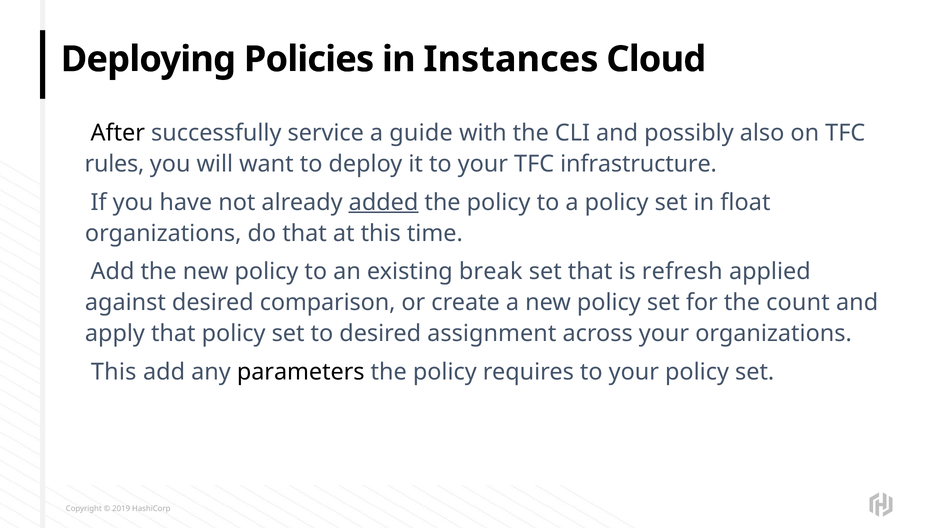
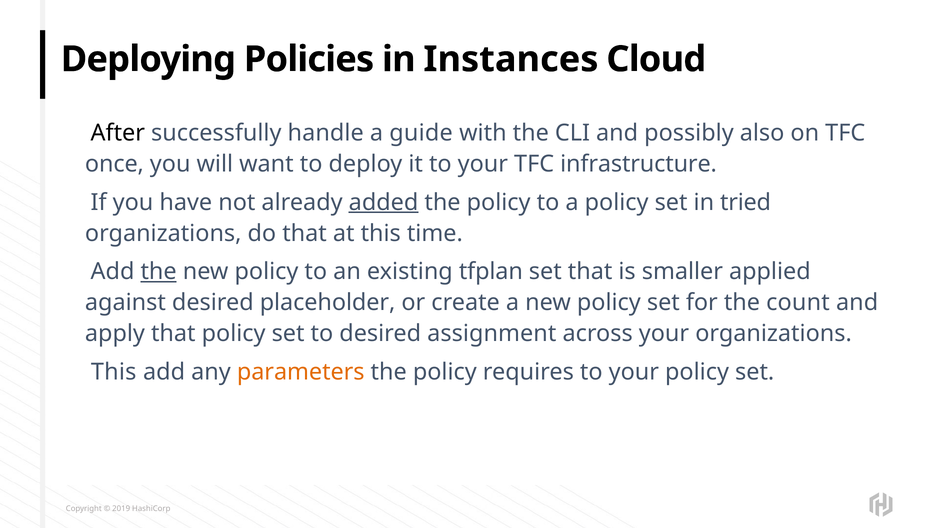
service: service -> handle
rules: rules -> once
float: float -> tried
the at (159, 271) underline: none -> present
break: break -> tfplan
refresh: refresh -> smaller
comparison: comparison -> placeholder
parameters colour: black -> orange
